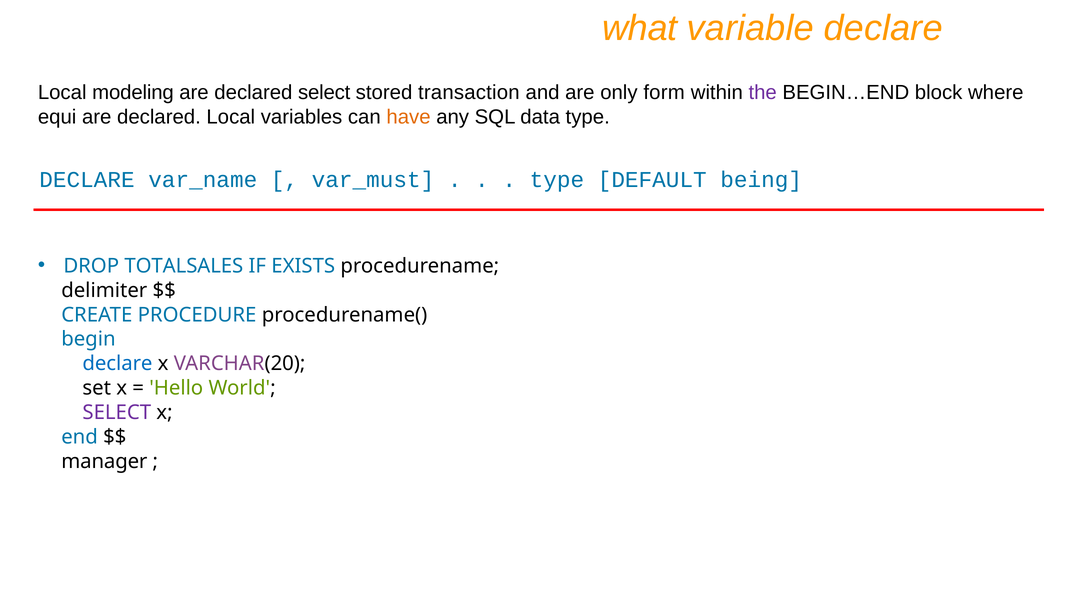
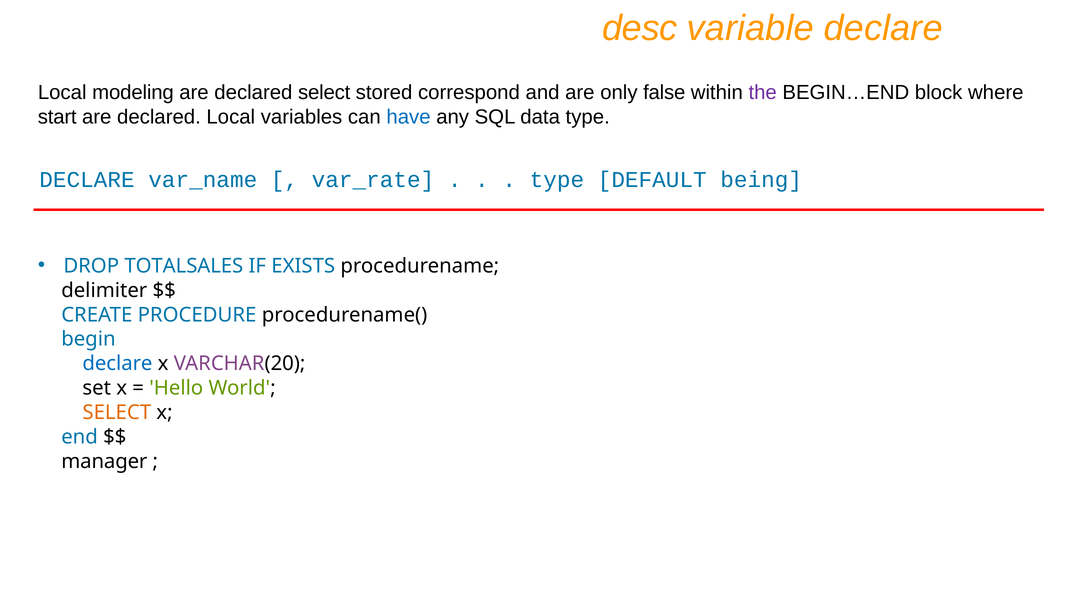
what: what -> desc
transaction: transaction -> correspond
form: form -> false
equi: equi -> start
have colour: orange -> blue
var_must: var_must -> var_rate
SELECT at (117, 412) colour: purple -> orange
